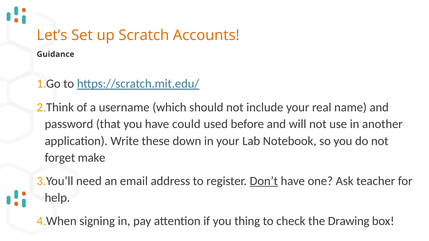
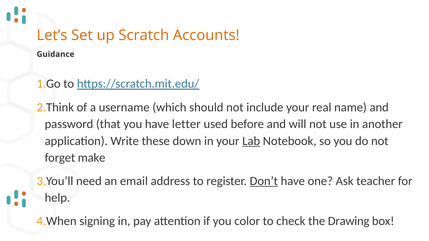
could: could -> letter
Lab underline: none -> present
thing: thing -> color
